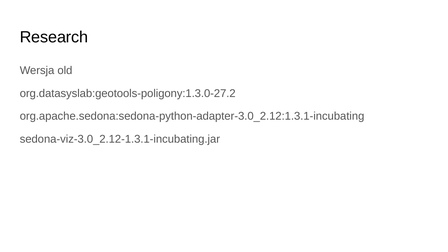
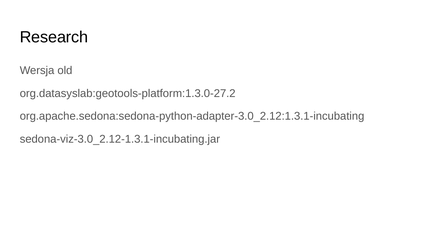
org.datasyslab:geotools-poligony:1.3.0-27.2: org.datasyslab:geotools-poligony:1.3.0-27.2 -> org.datasyslab:geotools-platform:1.3.0-27.2
